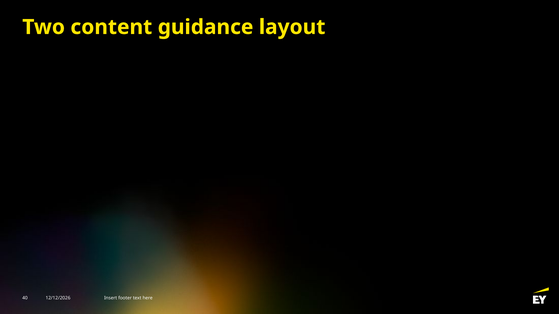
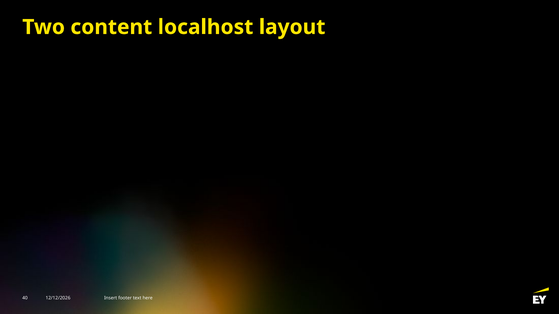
guidance: guidance -> localhost
